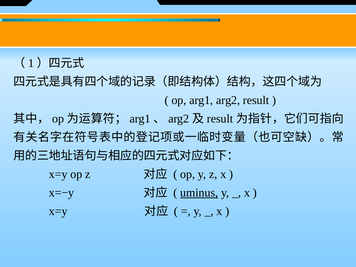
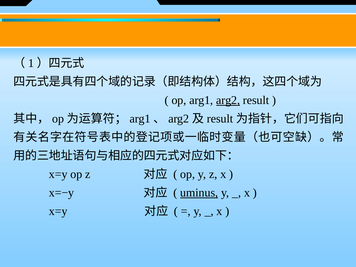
arg2 underline: none -> present
